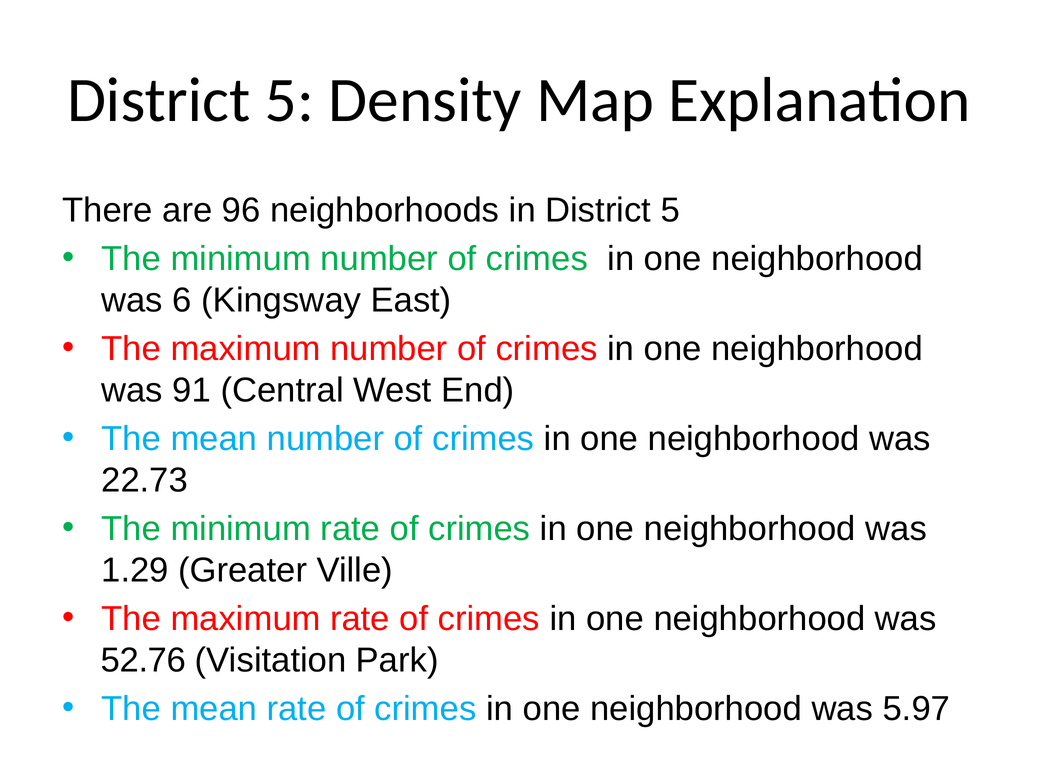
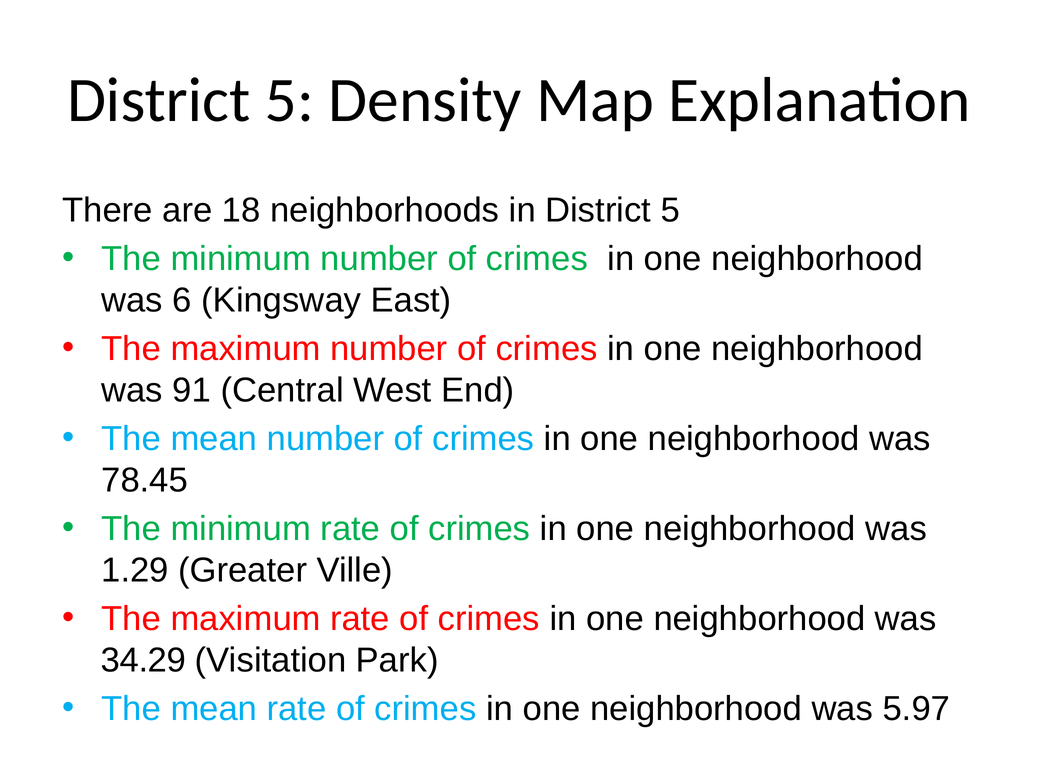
96: 96 -> 18
22.73: 22.73 -> 78.45
52.76: 52.76 -> 34.29
